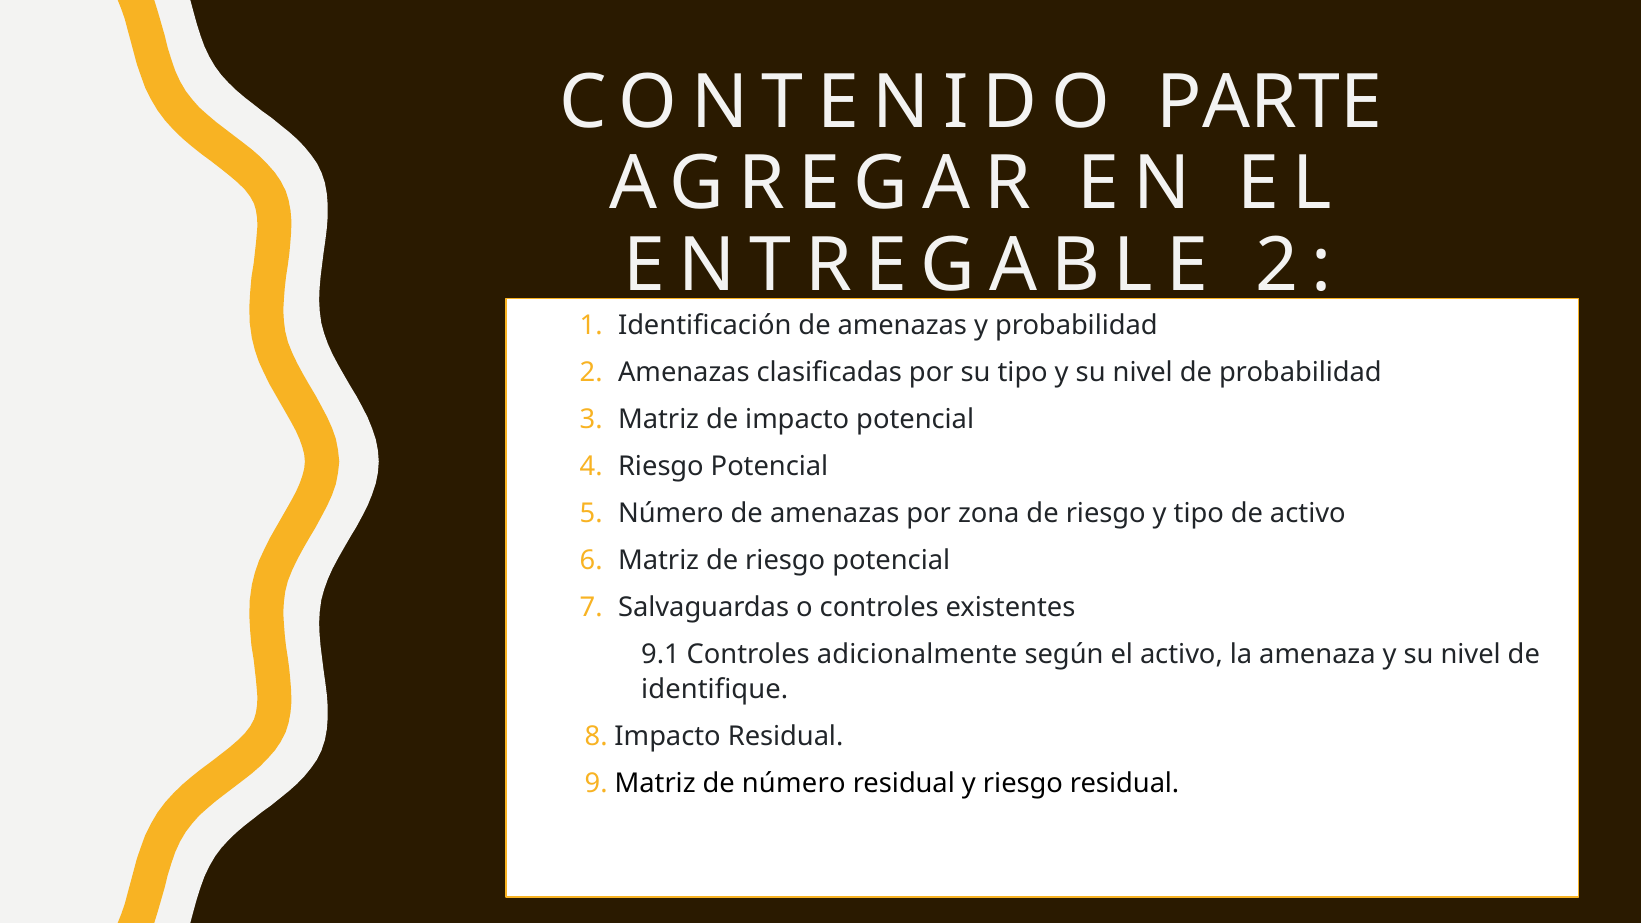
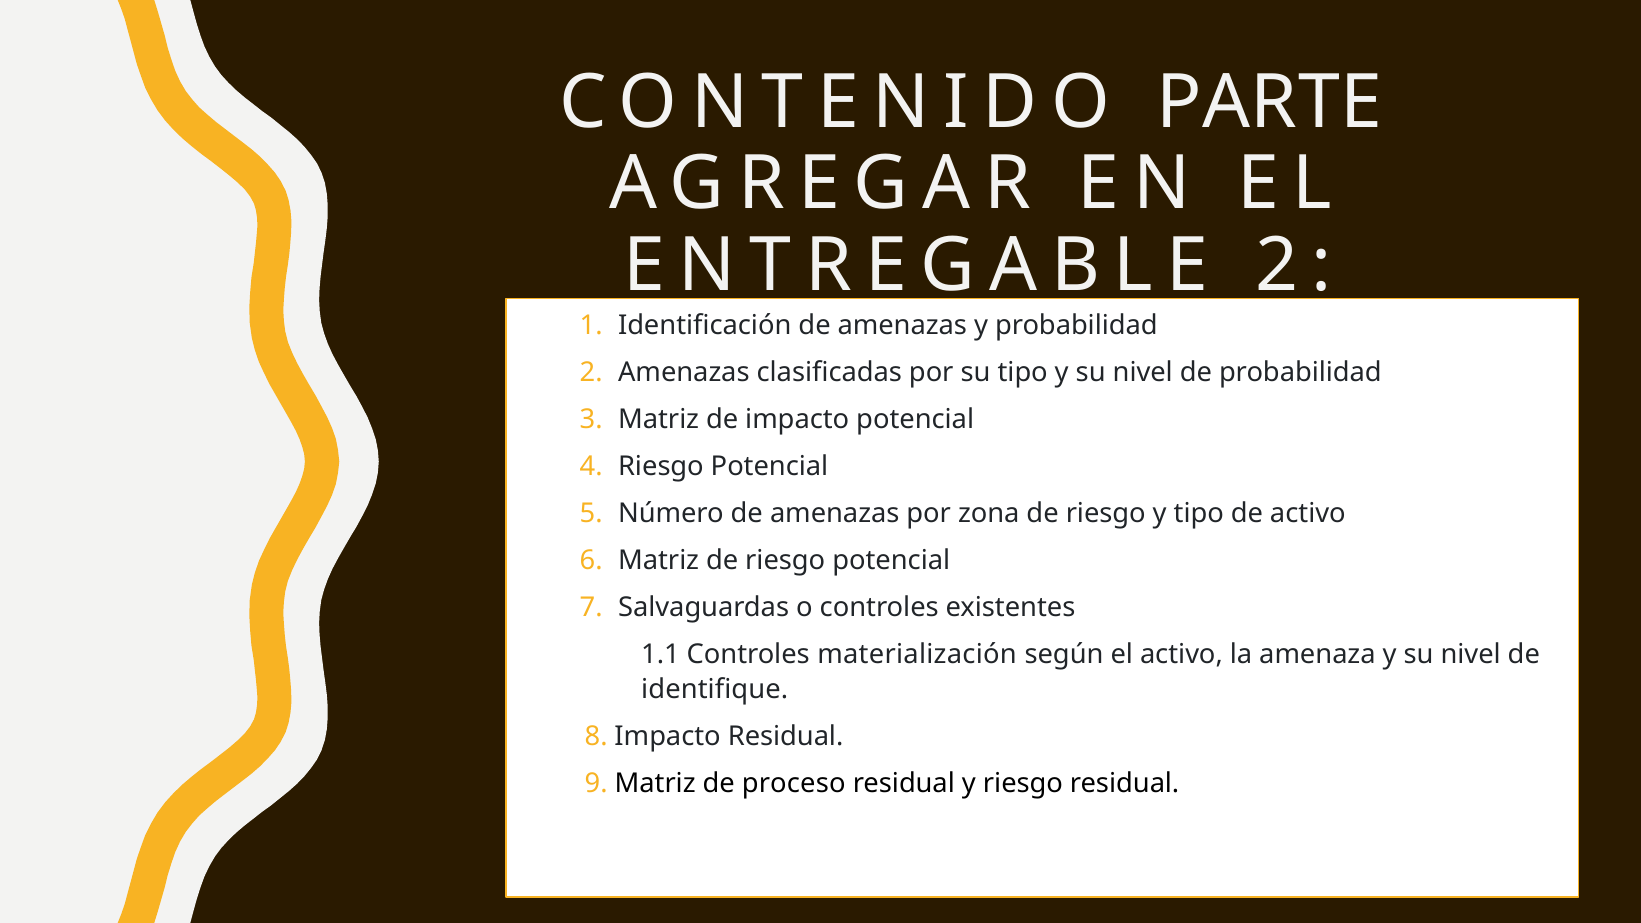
9.1: 9.1 -> 1.1
adicionalmente: adicionalmente -> materialización
de número: número -> proceso
